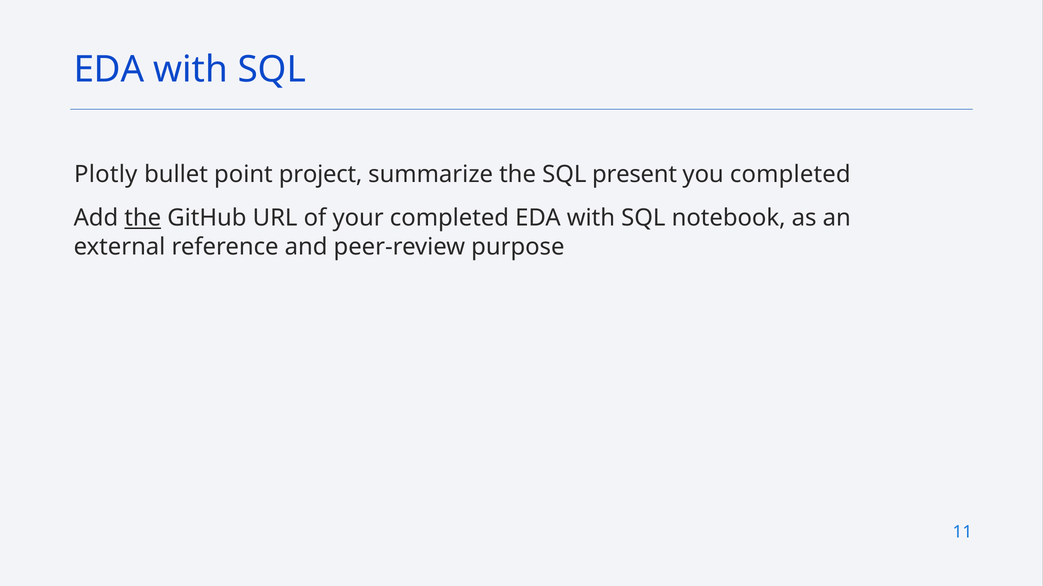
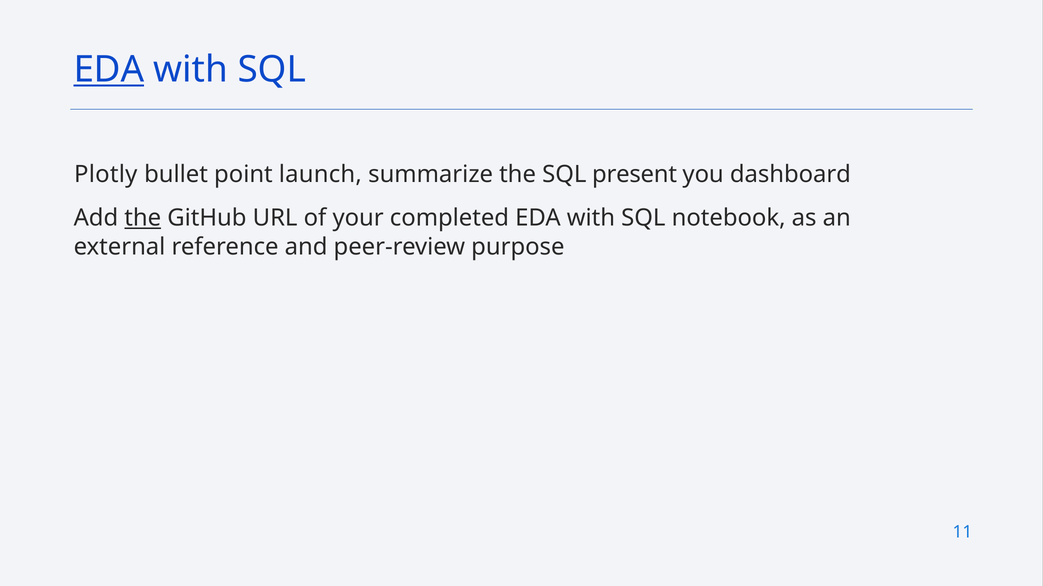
EDA at (109, 70) underline: none -> present
project: project -> launch
you completed: completed -> dashboard
